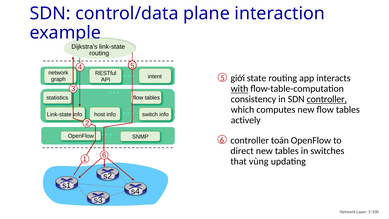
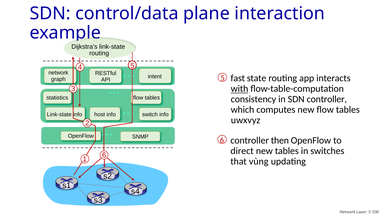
giới: giới -> fast
controller at (327, 99) underline: present -> none
actively: actively -> uwxvyz
toán: toán -> then
